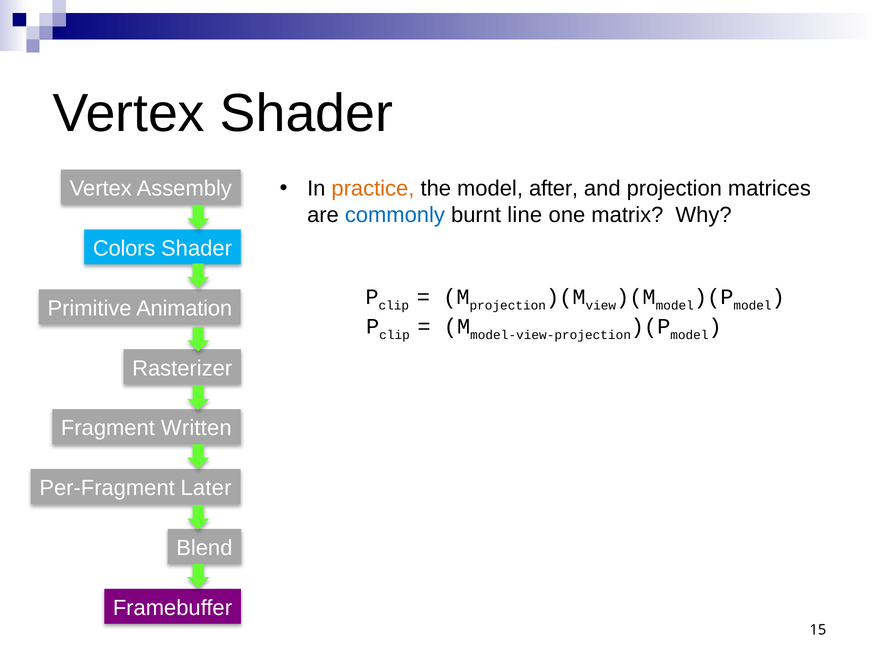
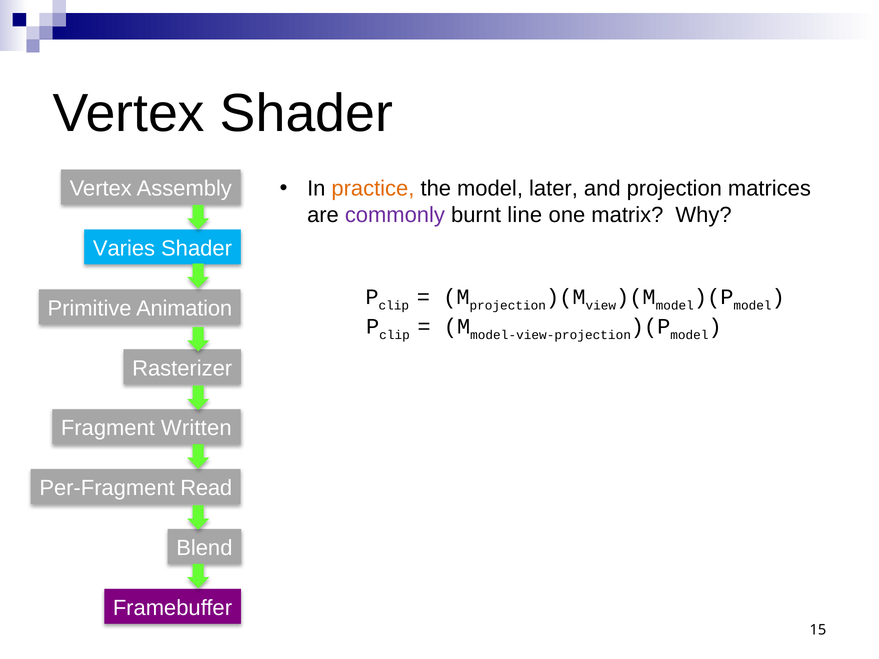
after: after -> later
commonly colour: blue -> purple
Colors: Colors -> Varies
Later: Later -> Read
